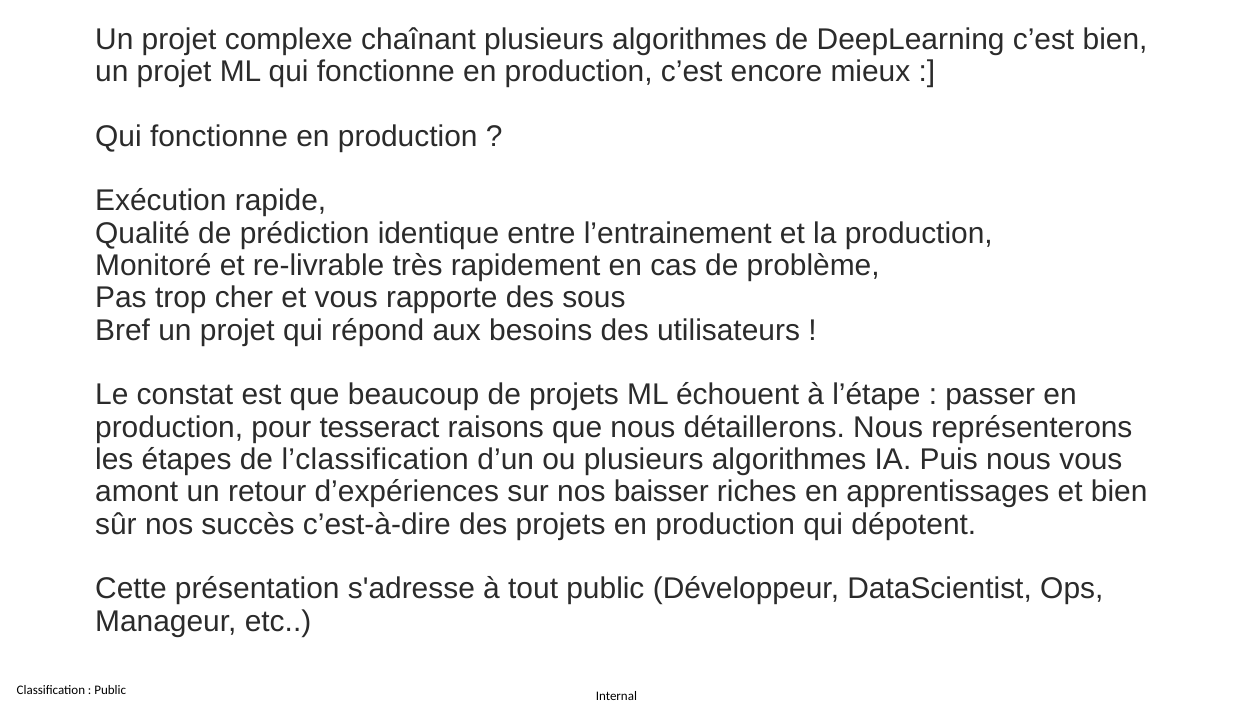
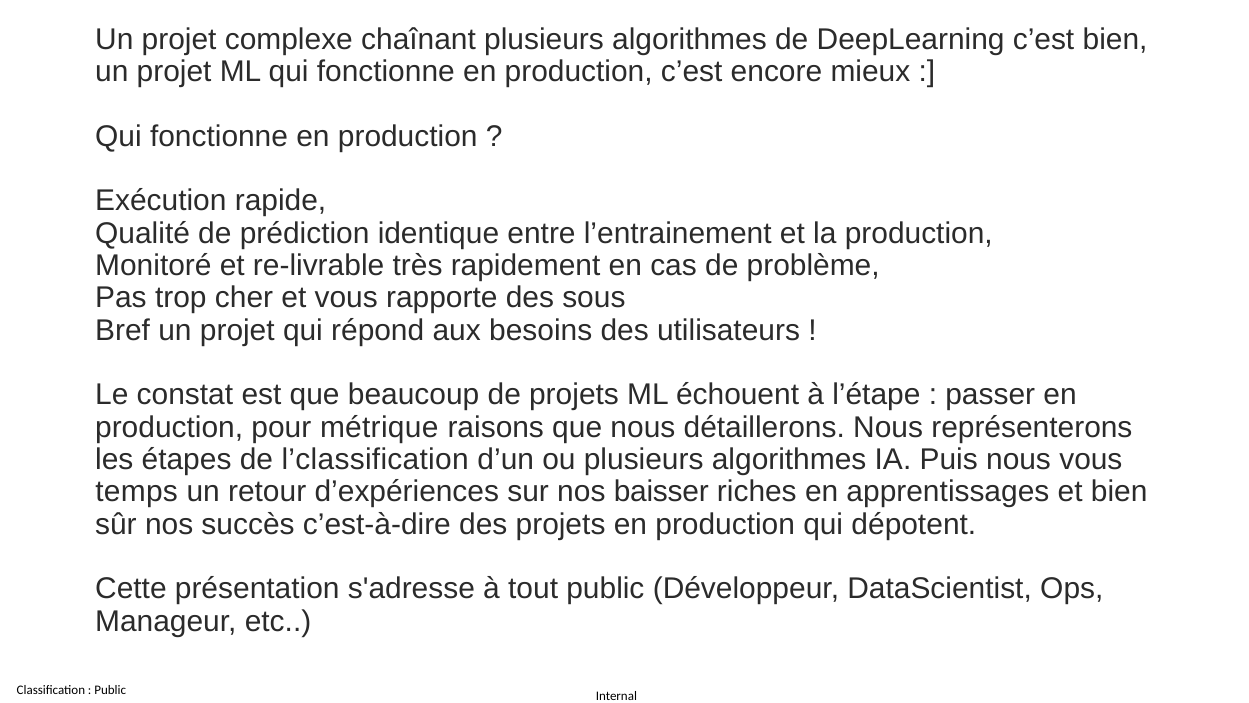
tesseract: tesseract -> métrique
amont: amont -> temps
